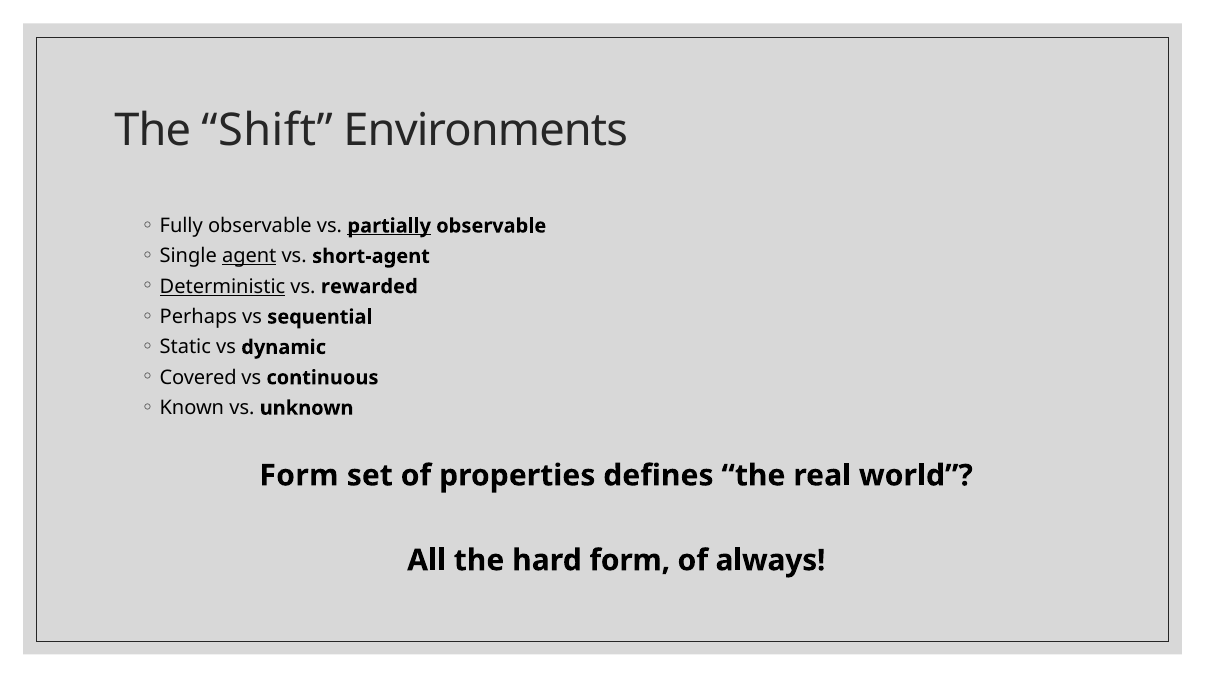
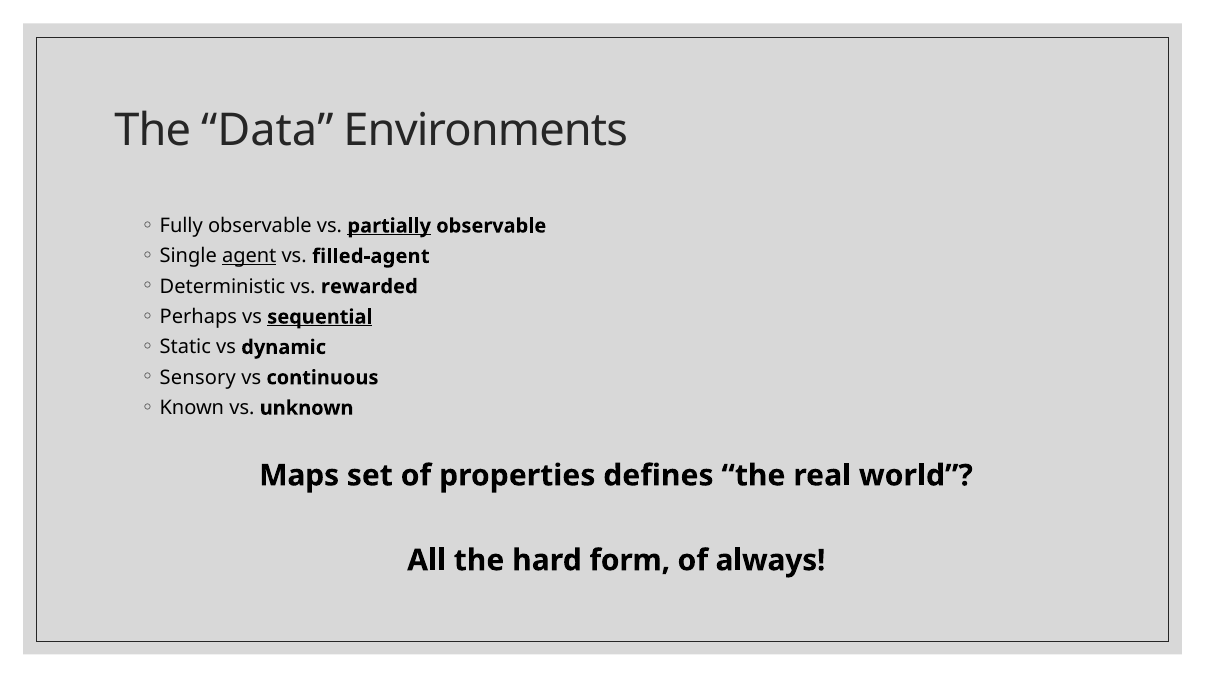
Shift: Shift -> Data
short-agent: short-agent -> filled-agent
Deterministic underline: present -> none
sequential underline: none -> present
Covered: Covered -> Sensory
Form at (299, 475): Form -> Maps
